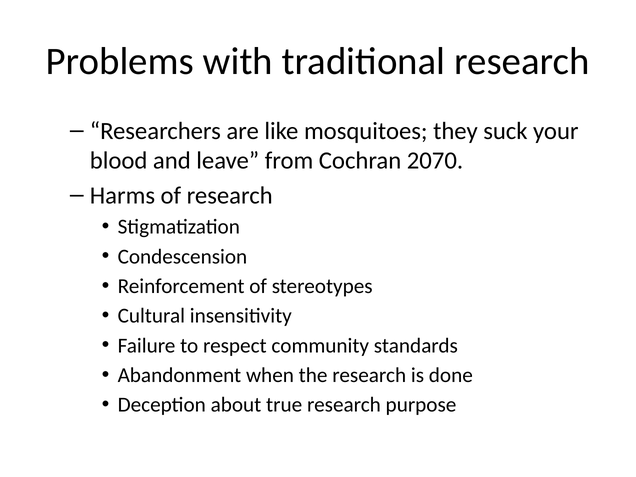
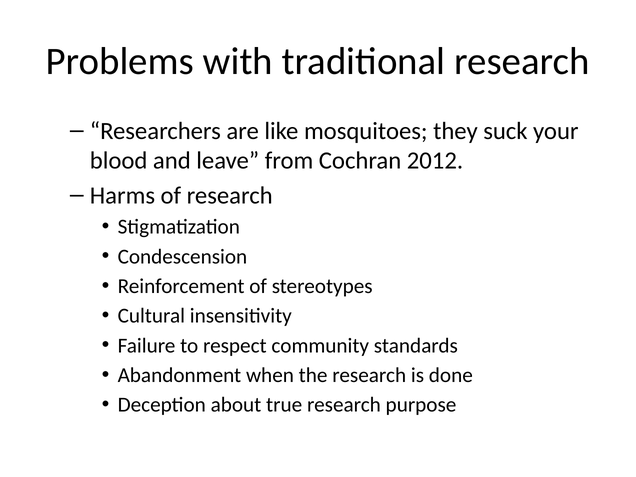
2070: 2070 -> 2012
